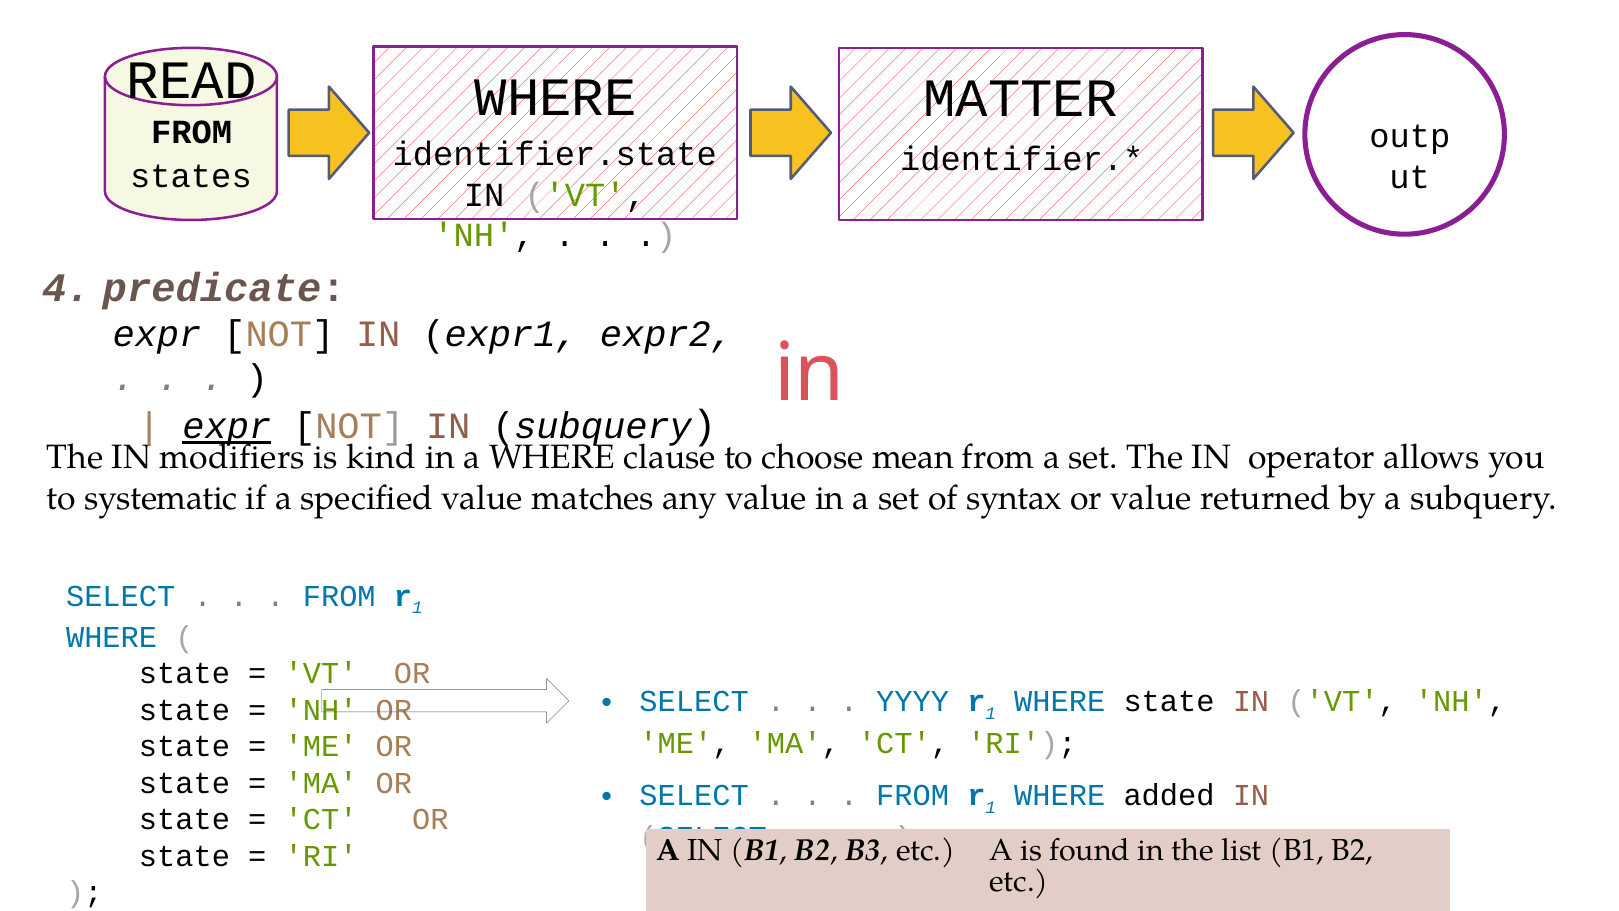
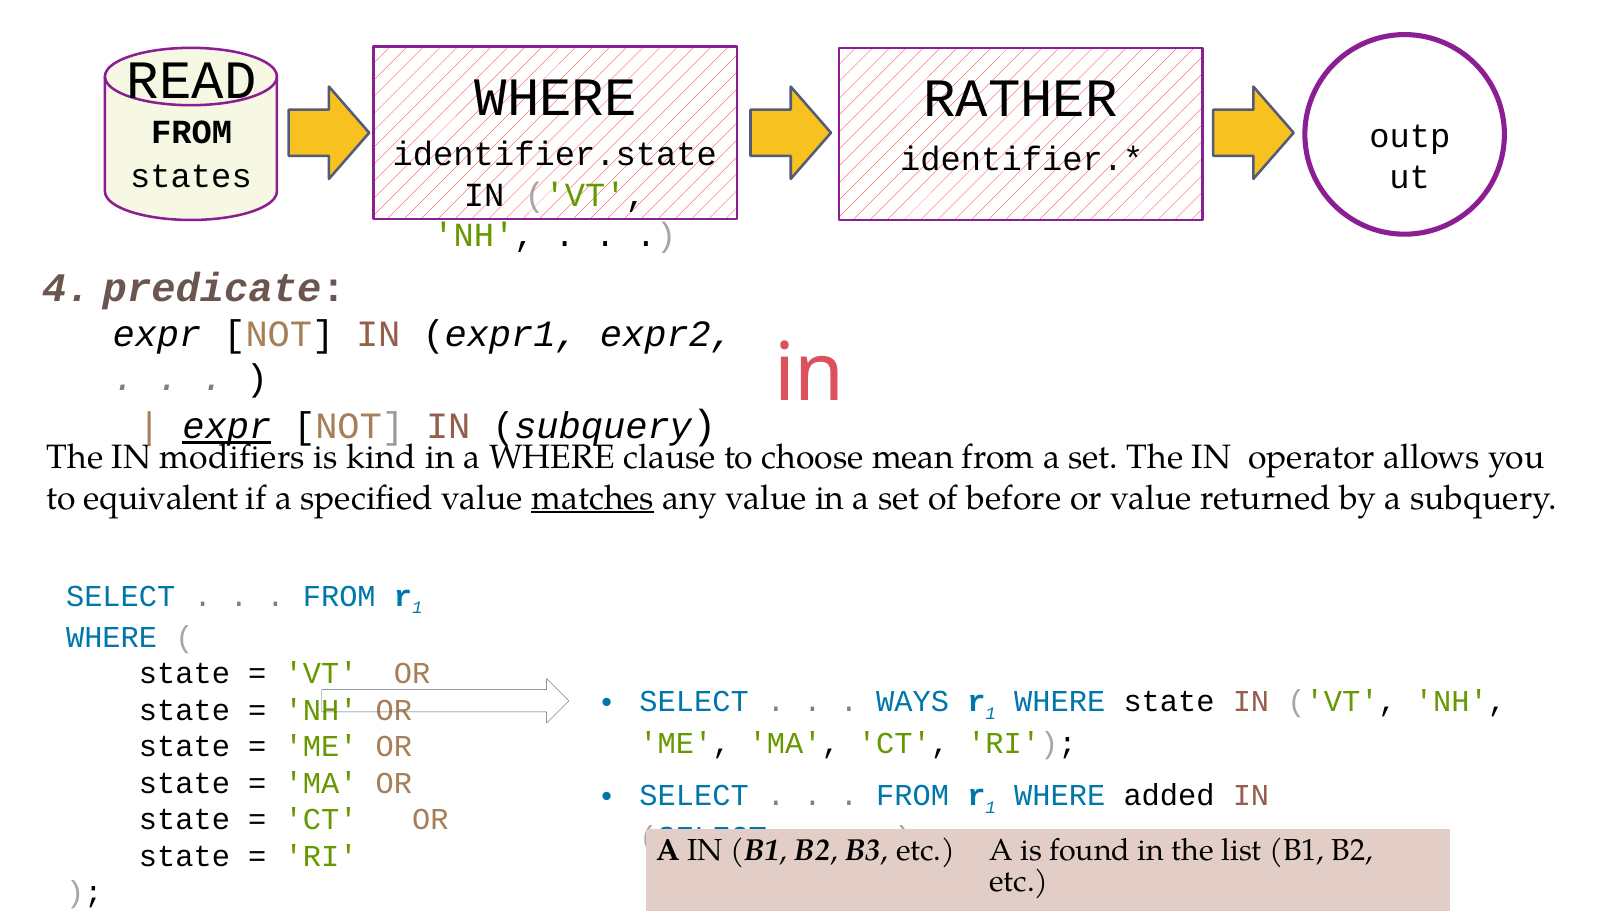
MATTER: MATTER -> RATHER
systematic: systematic -> equivalent
matches underline: none -> present
syntax: syntax -> before
YYYY: YYYY -> WAYS
